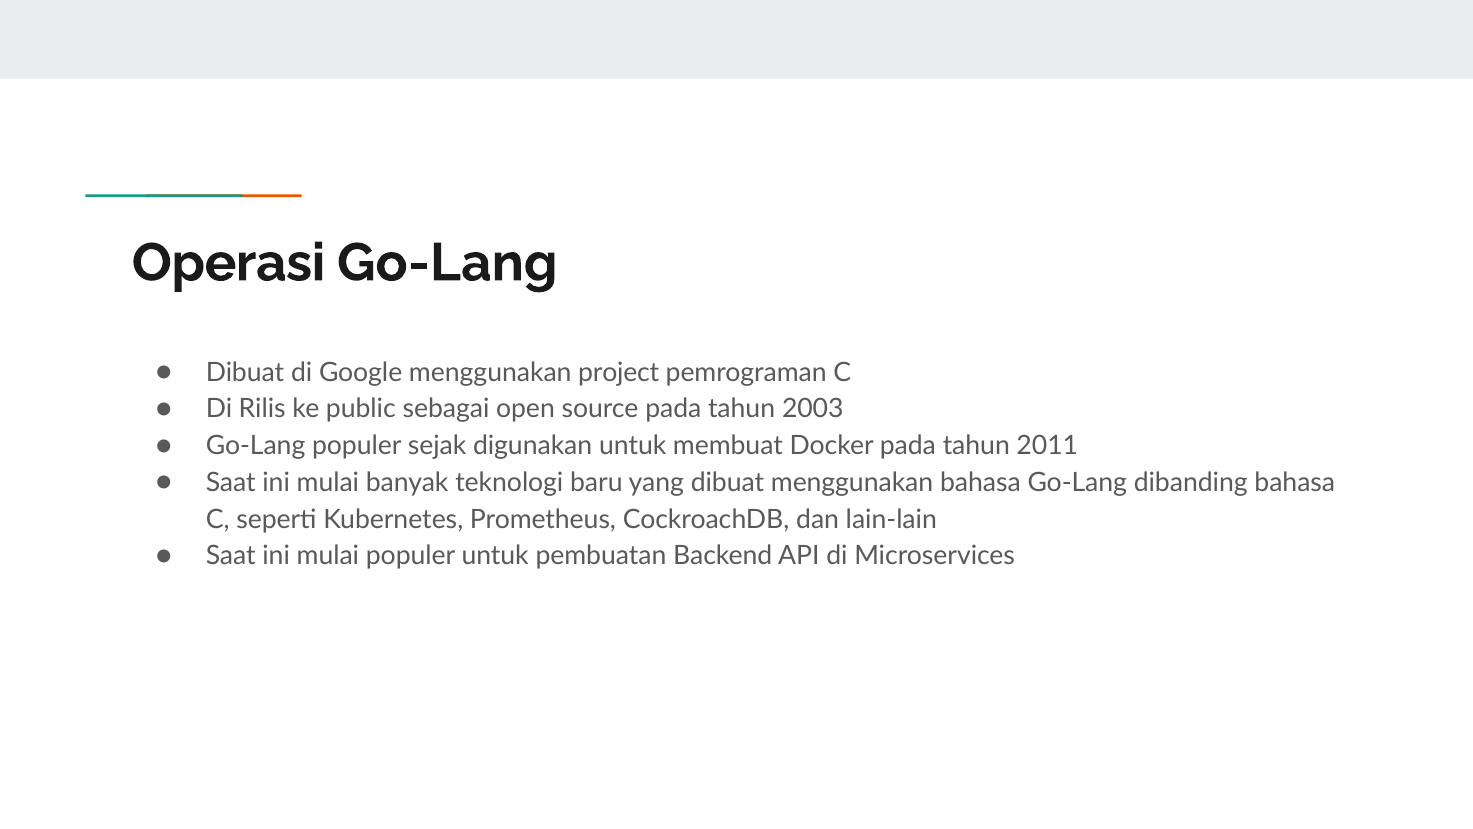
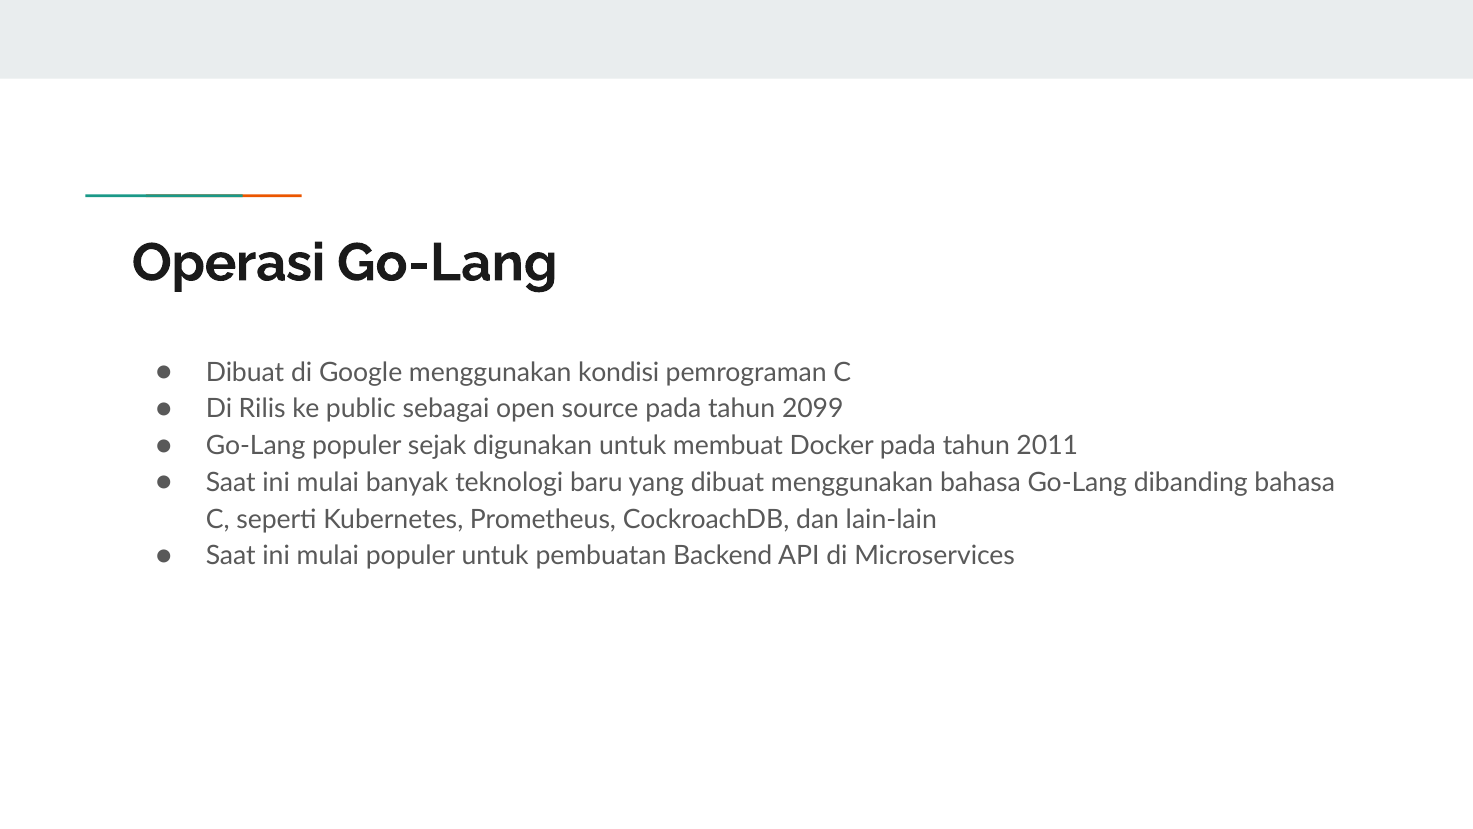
project: project -> kondisi
2003: 2003 -> 2099
